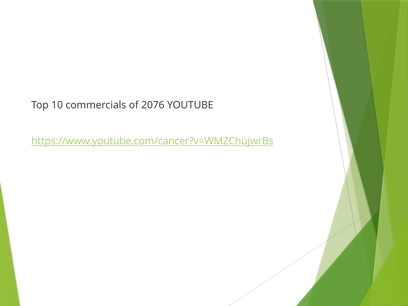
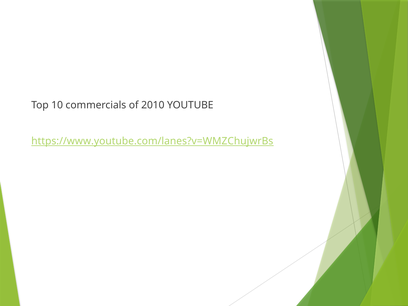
2076: 2076 -> 2010
https://www.youtube.com/cancer?v=WMZChujwrBs: https://www.youtube.com/cancer?v=WMZChujwrBs -> https://www.youtube.com/lanes?v=WMZChujwrBs
